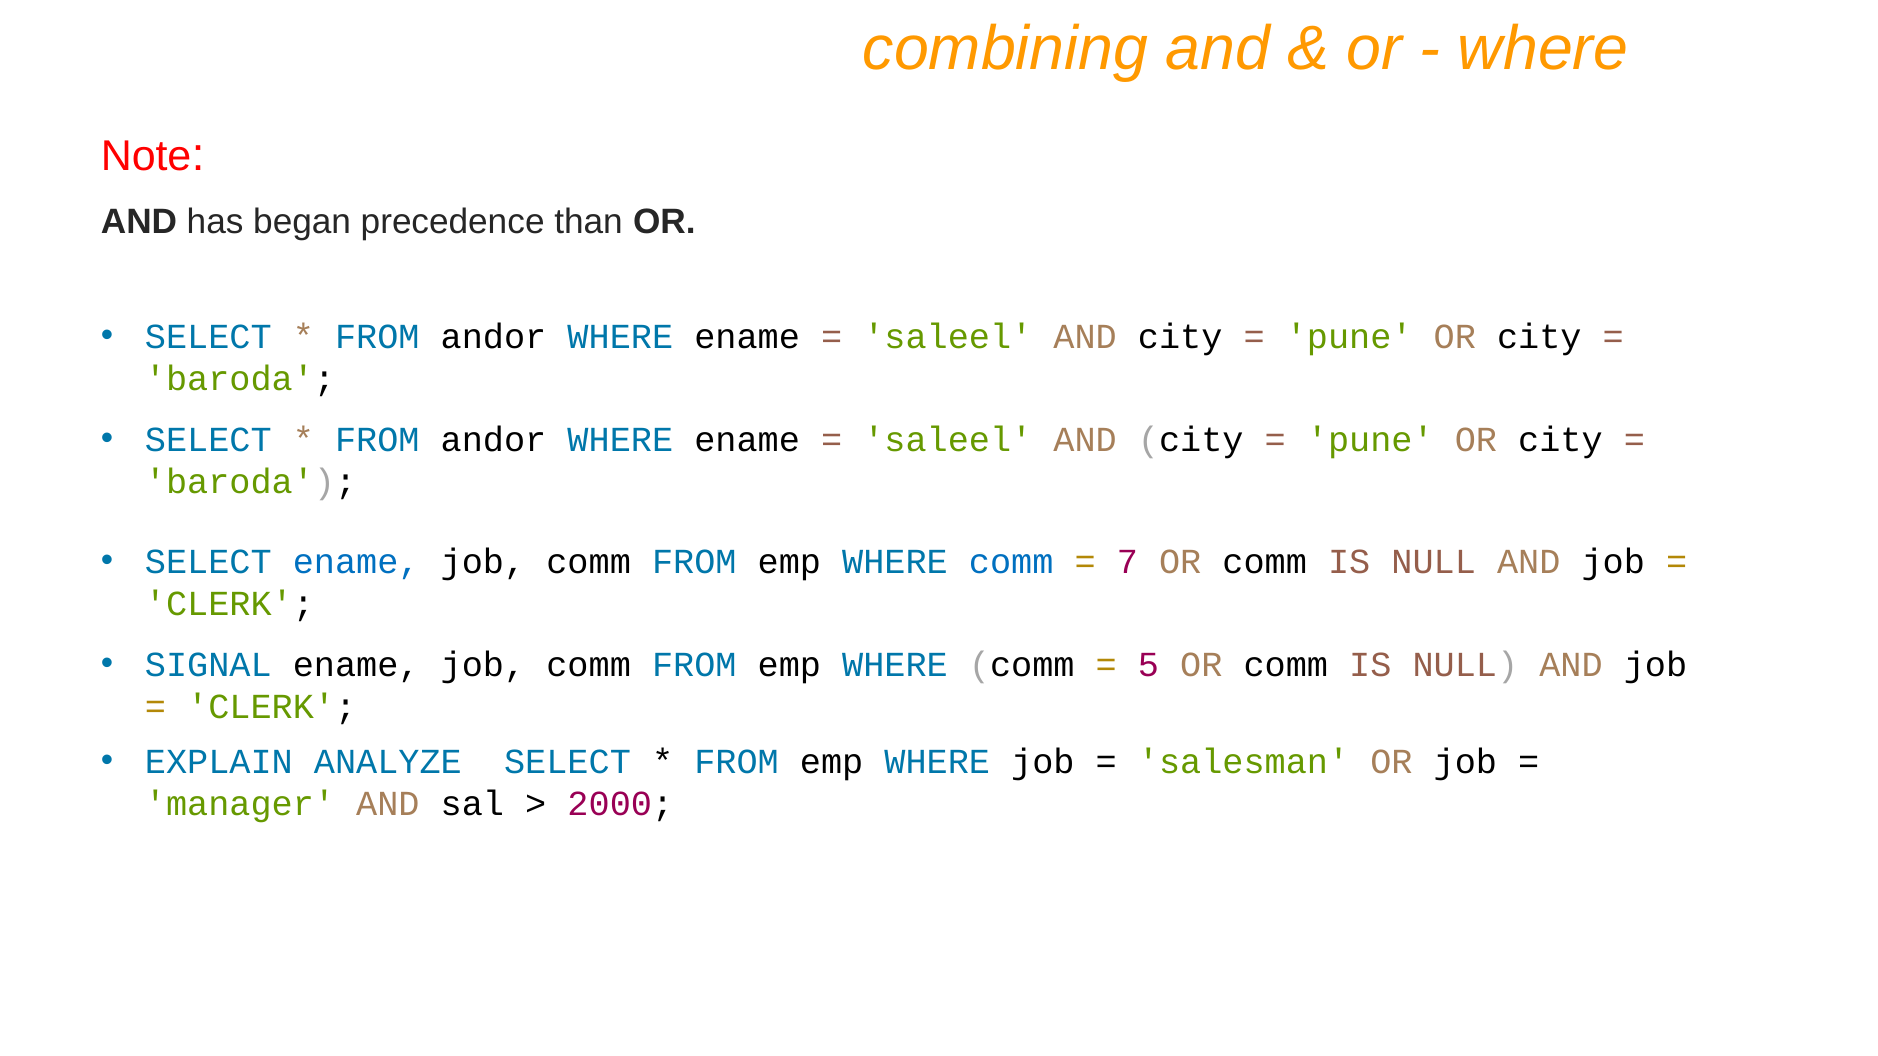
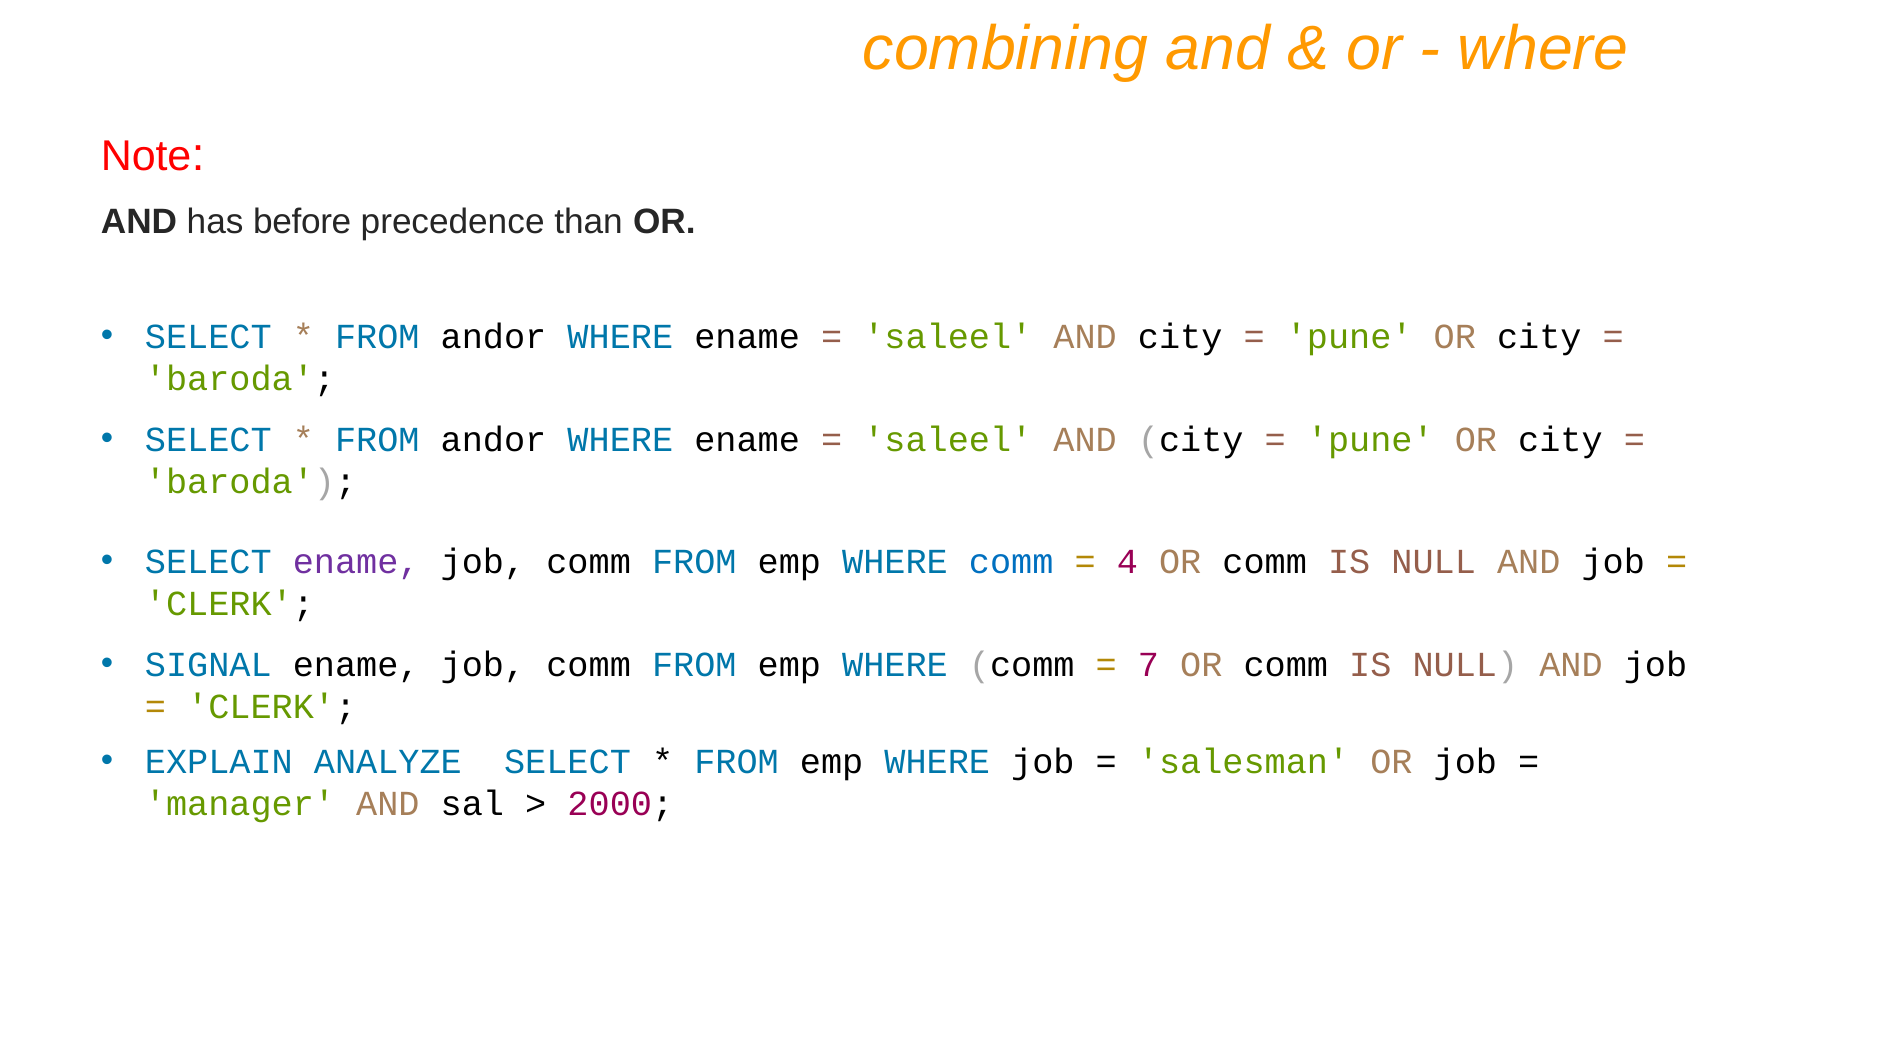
began: began -> before
ename at (356, 562) colour: blue -> purple
7: 7 -> 4
5: 5 -> 7
